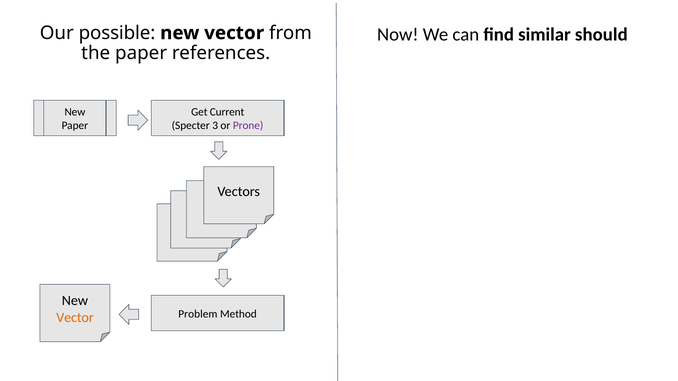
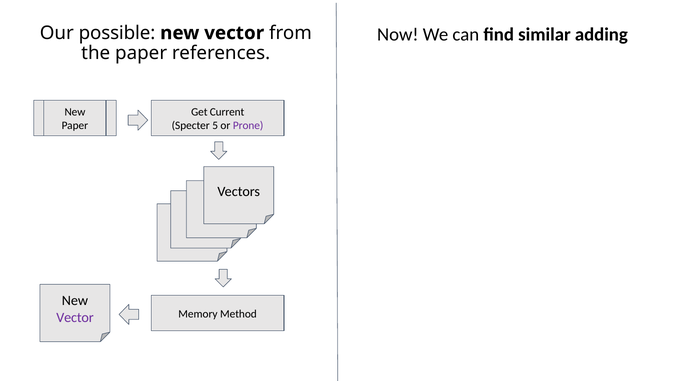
should: should -> adding
3: 3 -> 5
Problem: Problem -> Memory
Vector at (75, 318) colour: orange -> purple
